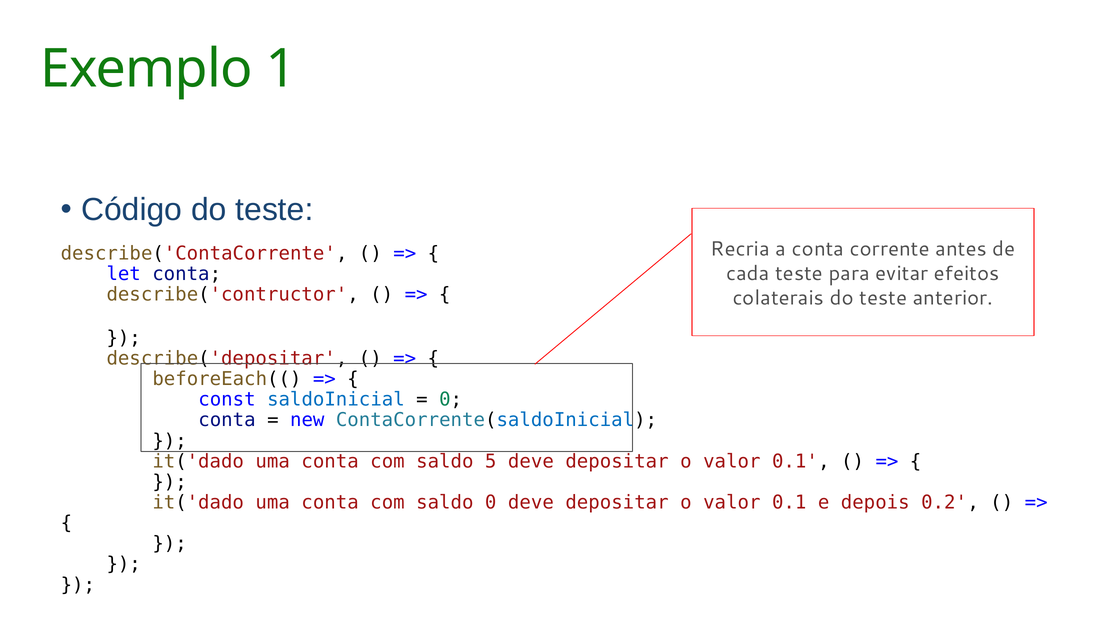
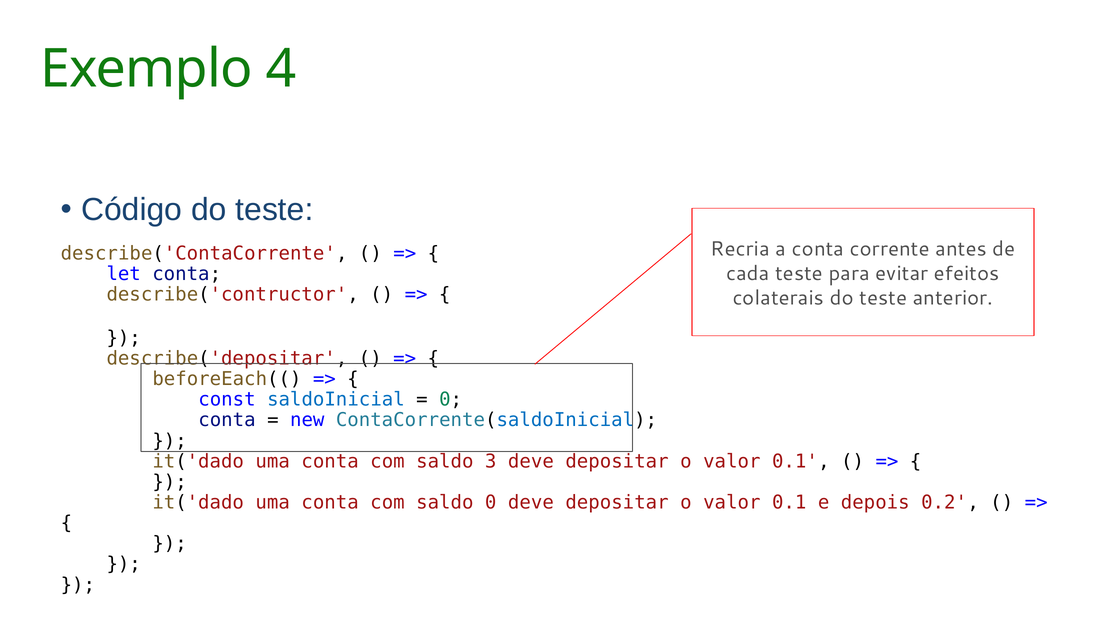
1: 1 -> 4
5: 5 -> 3
